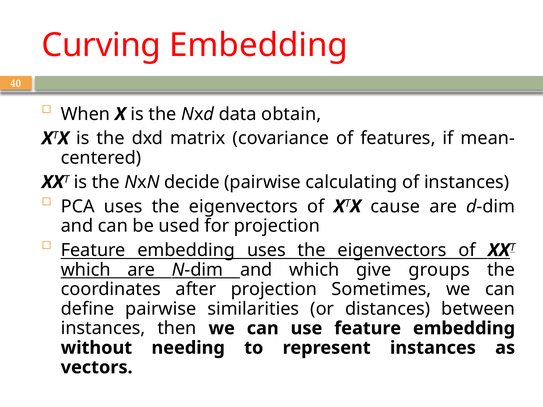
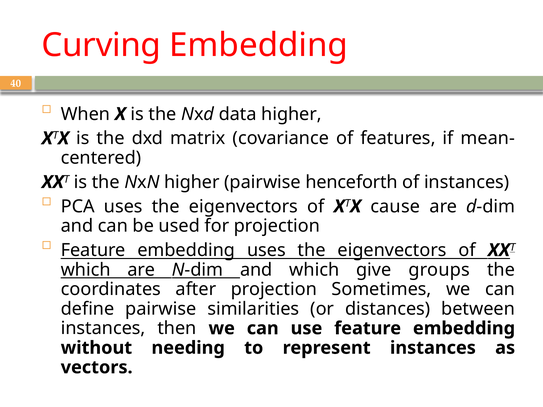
data obtain: obtain -> higher
NxN decide: decide -> higher
calculating: calculating -> henceforth
